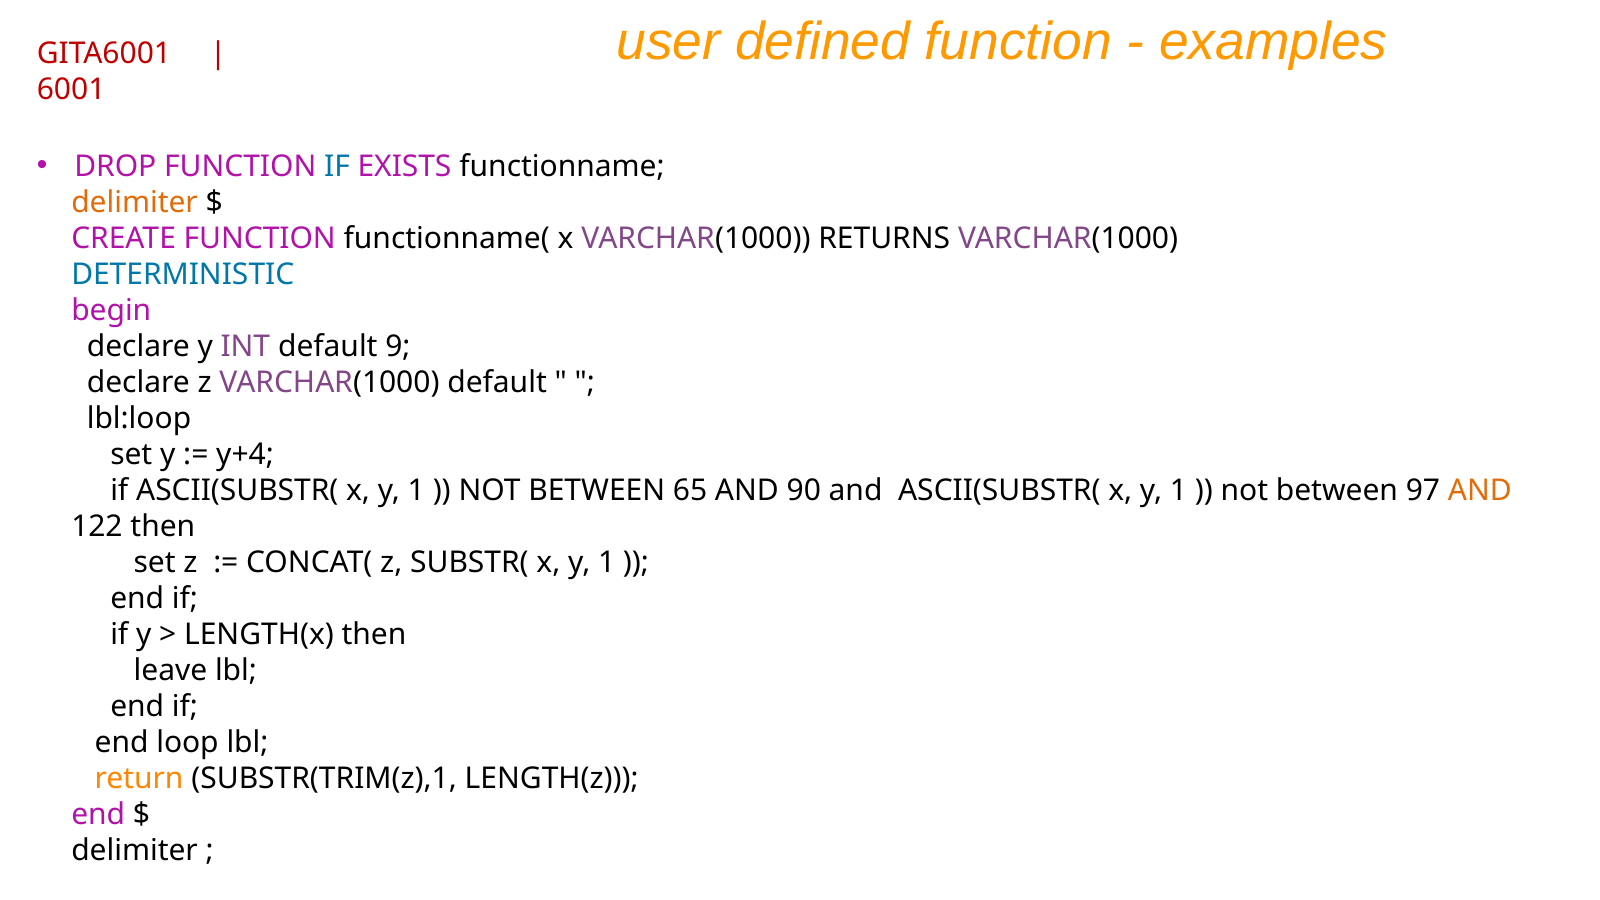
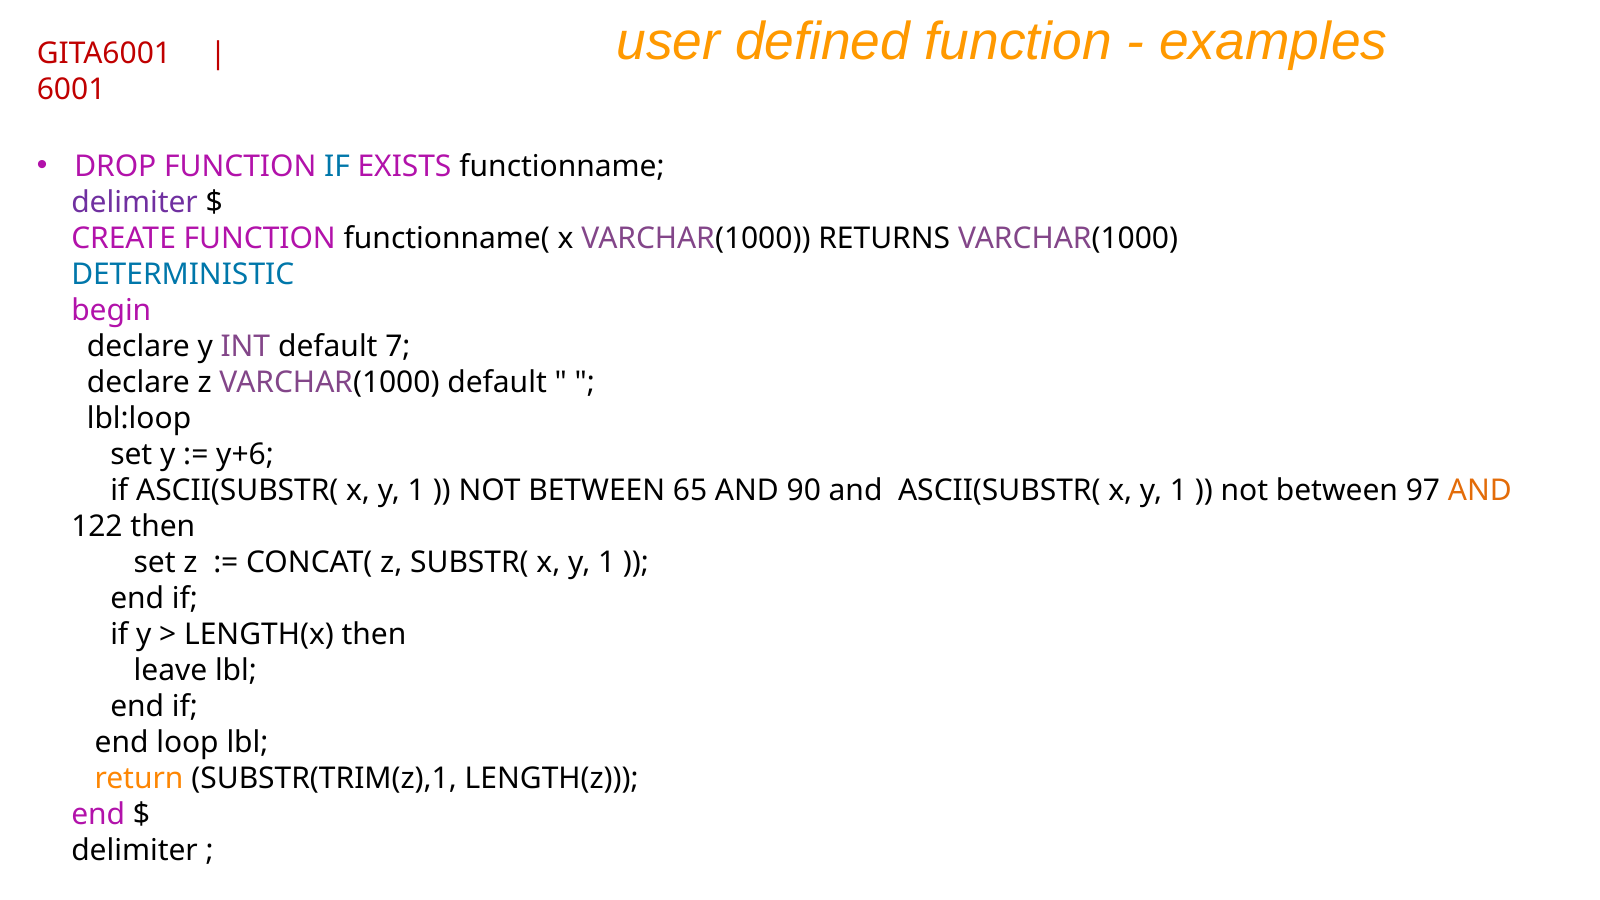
delimiter at (135, 202) colour: orange -> purple
9: 9 -> 7
y+4: y+4 -> y+6
